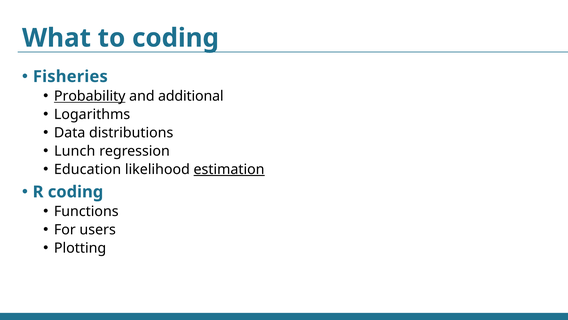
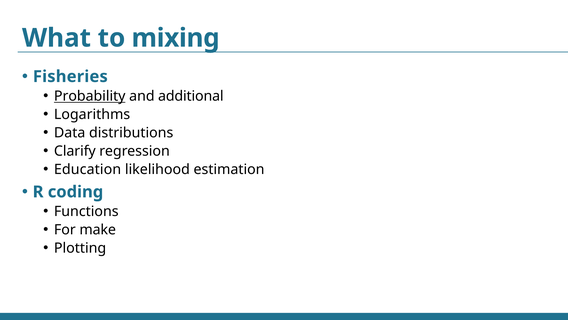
to coding: coding -> mixing
Lunch: Lunch -> Clarify
estimation underline: present -> none
users: users -> make
